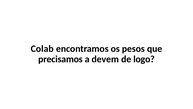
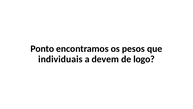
Colab: Colab -> Ponto
precisamos: precisamos -> individuais
